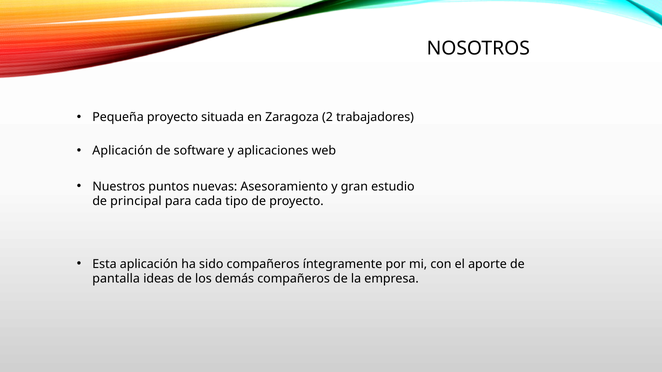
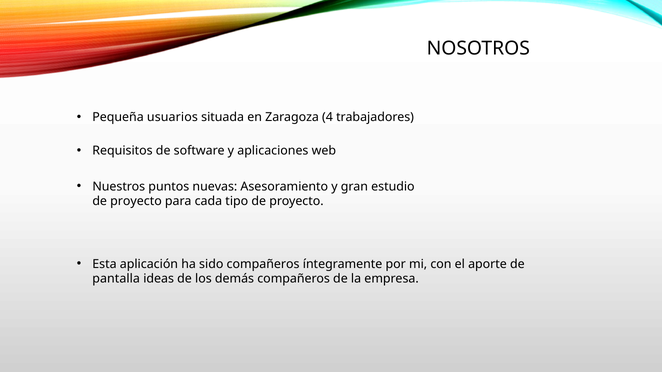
Pequeña proyecto: proyecto -> usuarios
2: 2 -> 4
Aplicación at (122, 151): Aplicación -> Requisitos
principal at (136, 202): principal -> proyecto
